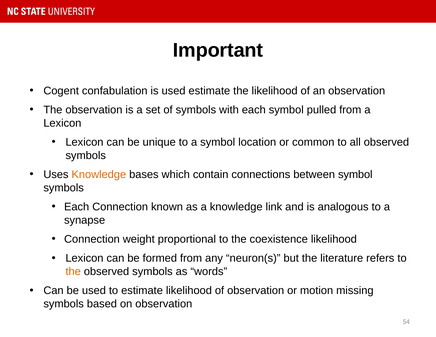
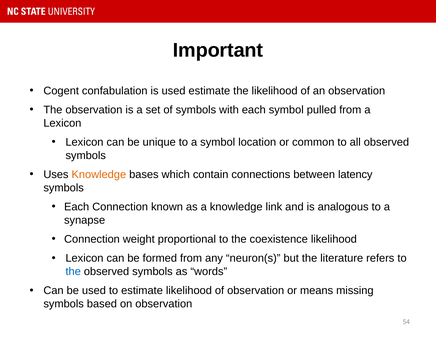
between symbol: symbol -> latency
the at (73, 272) colour: orange -> blue
motion: motion -> means
